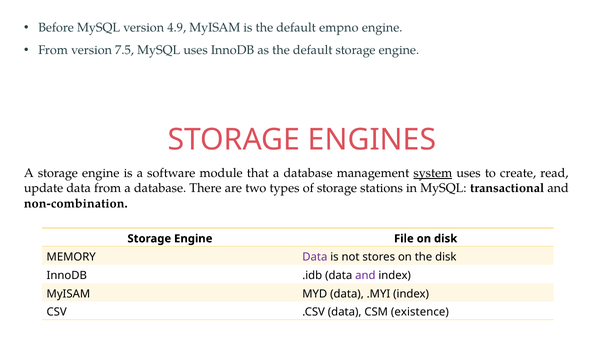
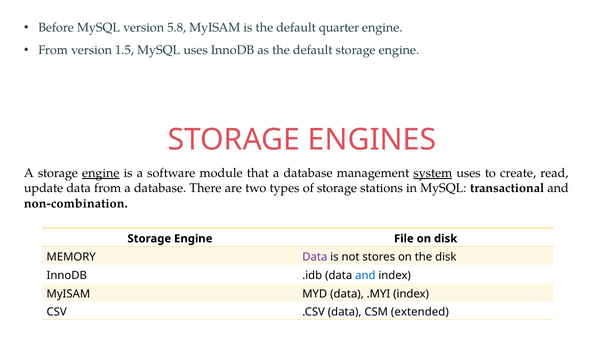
4.9: 4.9 -> 5.8
empno: empno -> quarter
7.5: 7.5 -> 1.5
engine at (101, 173) underline: none -> present
and at (365, 275) colour: purple -> blue
existence: existence -> extended
